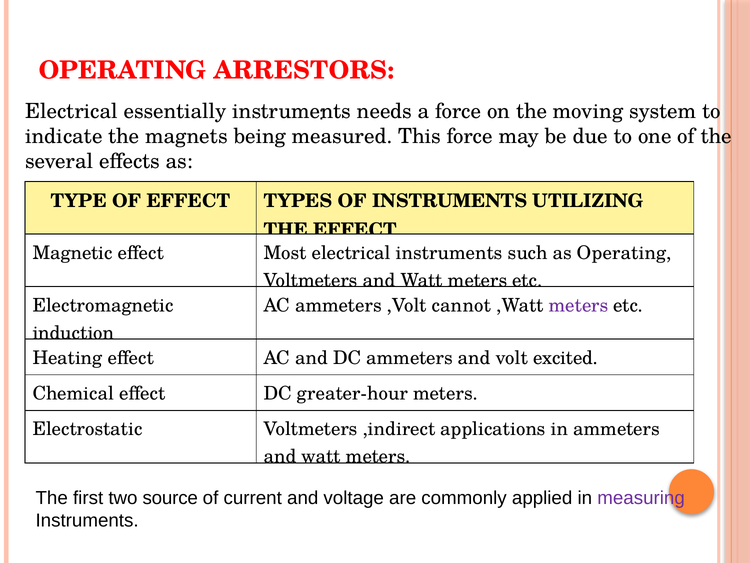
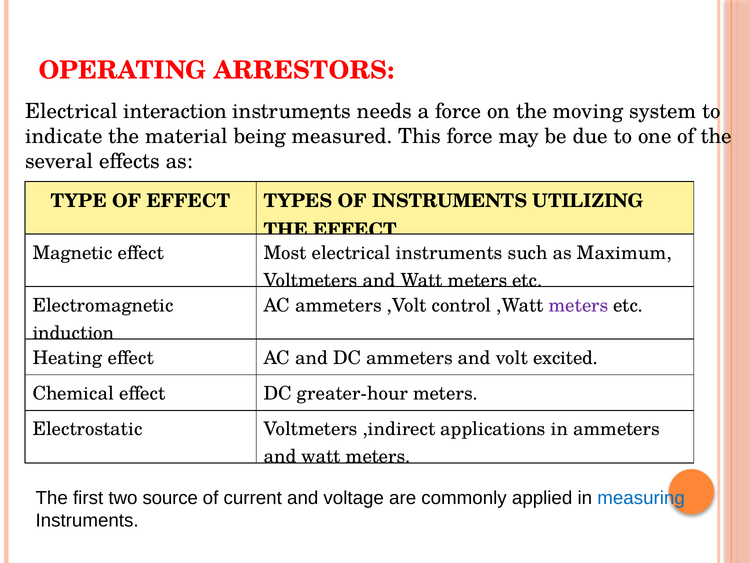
essentially: essentially -> interaction
magnets: magnets -> material
as Operating: Operating -> Maximum
cannot: cannot -> control
measuring colour: purple -> blue
